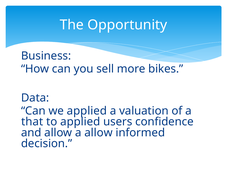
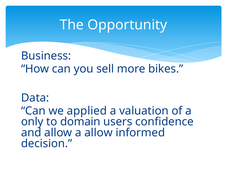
that: that -> only
to applied: applied -> domain
